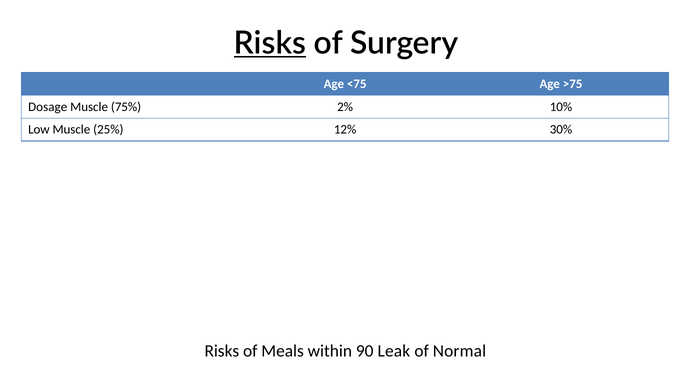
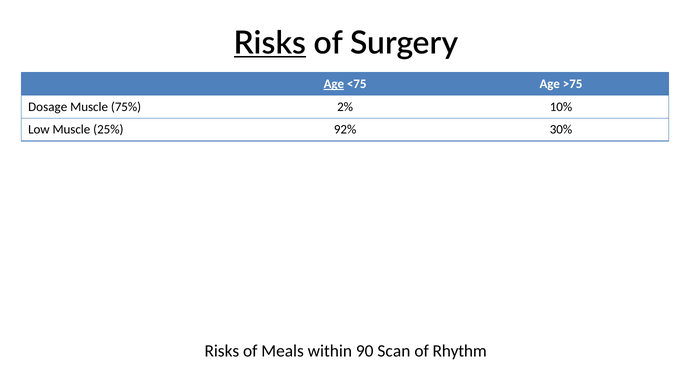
Age at (334, 84) underline: none -> present
12%: 12% -> 92%
Leak: Leak -> Scan
Normal: Normal -> Rhythm
